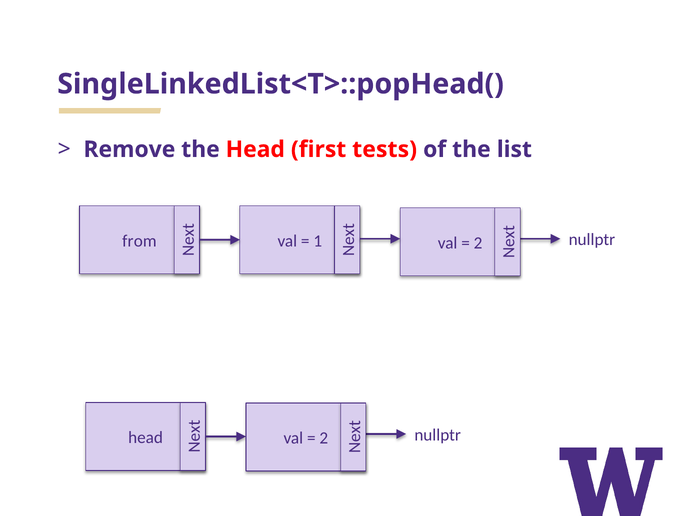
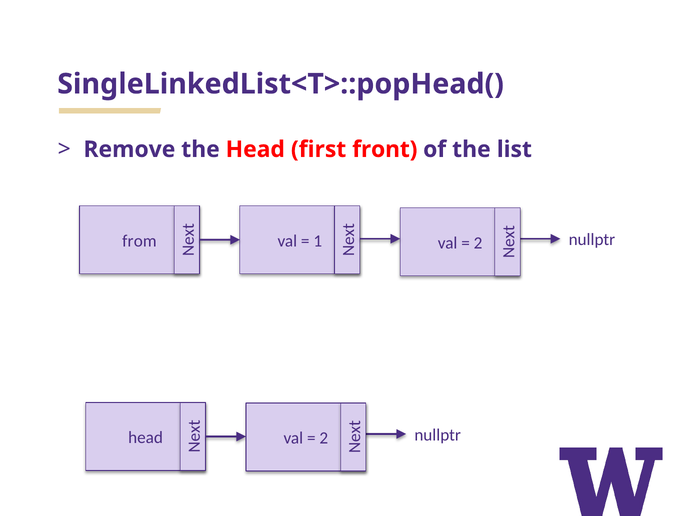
tests: tests -> front
